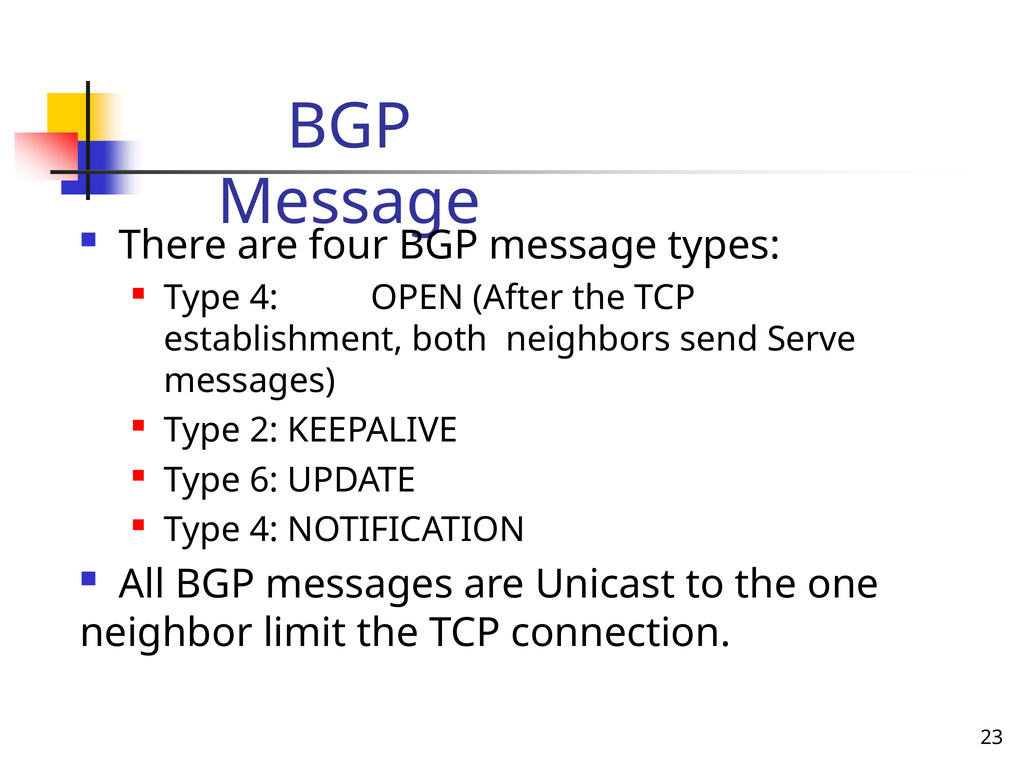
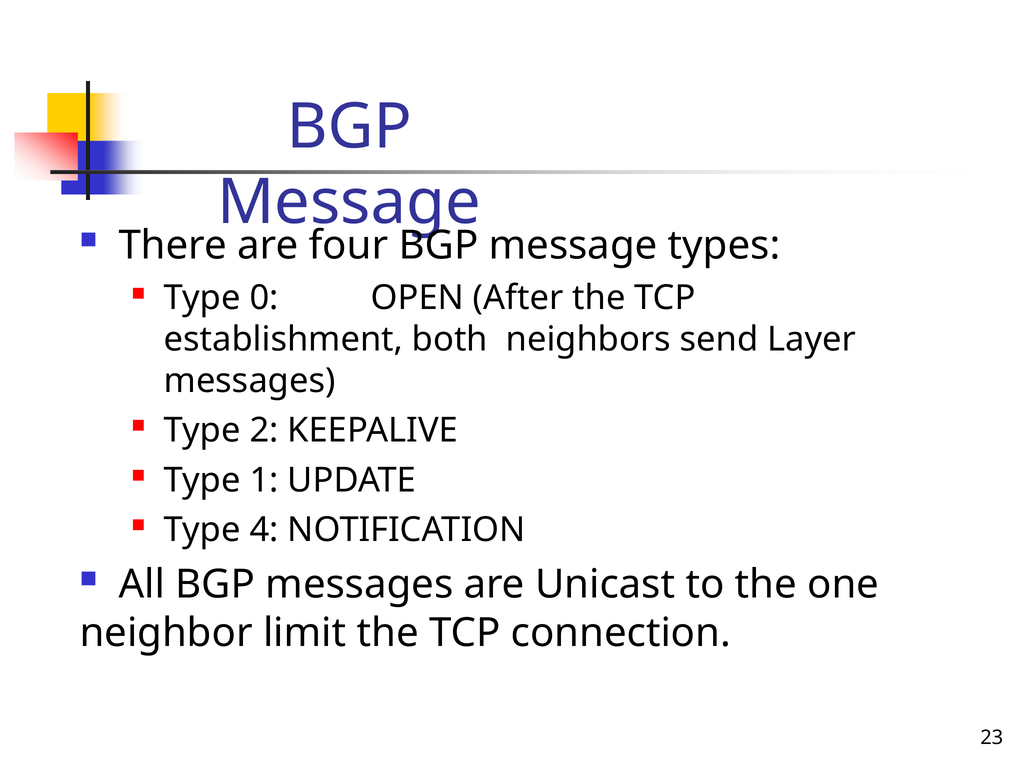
4 at (264, 298): 4 -> 0
Serve: Serve -> Layer
6: 6 -> 1
